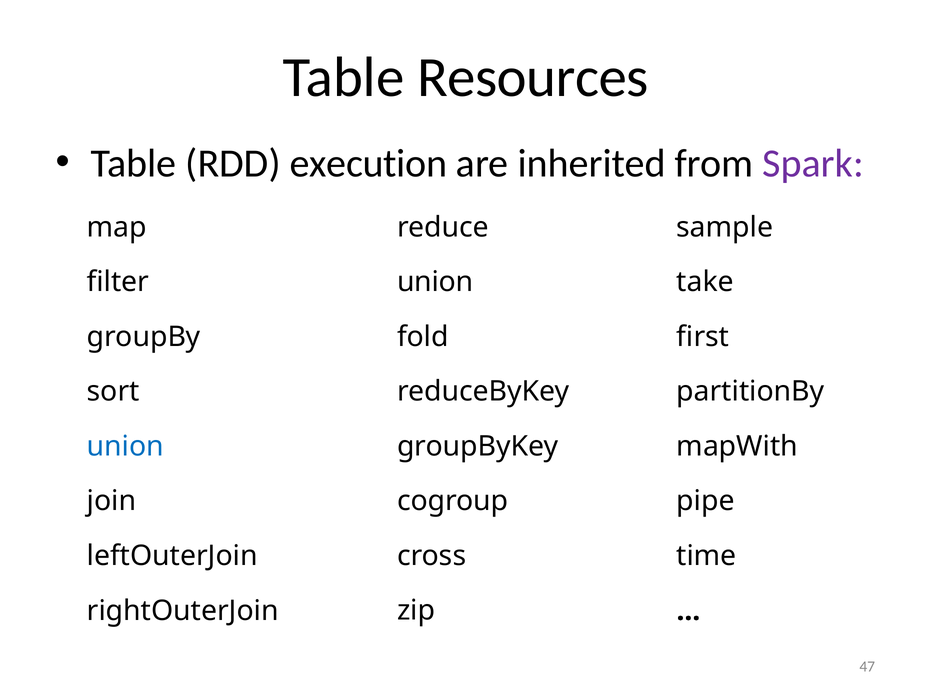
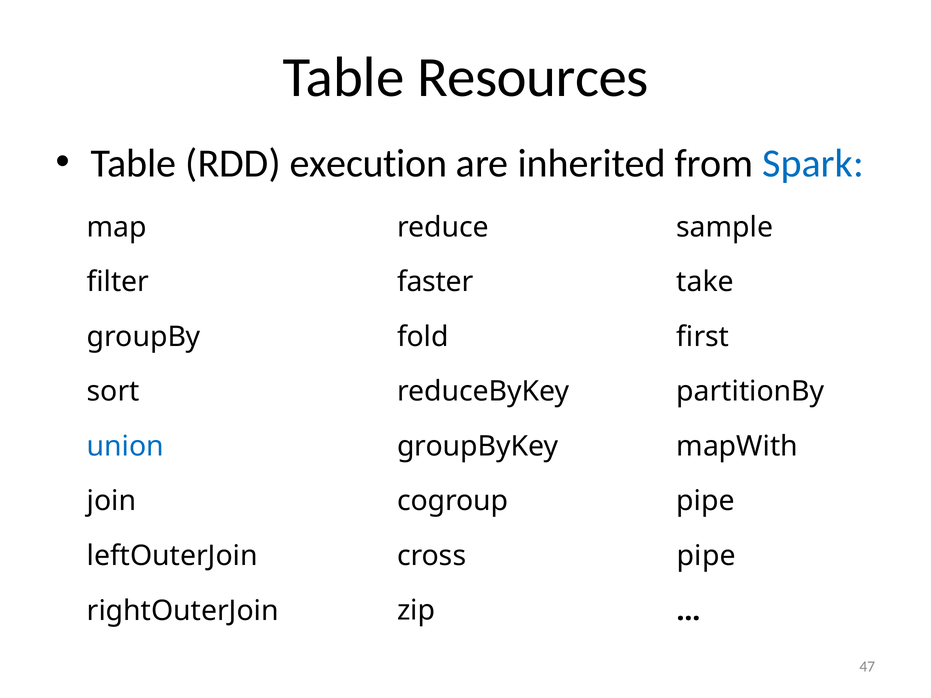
Spark colour: purple -> blue
union at (435, 282): union -> faster
time at (706, 556): time -> pipe
